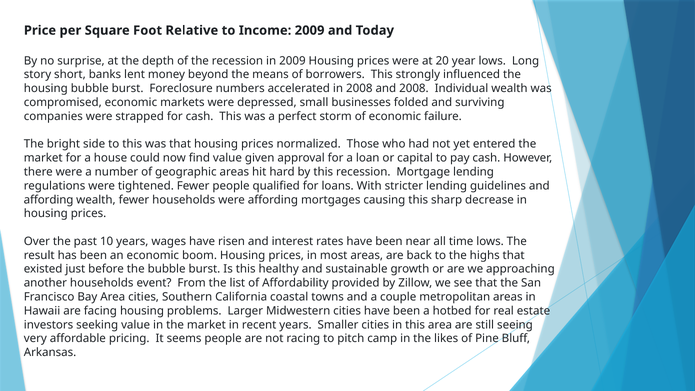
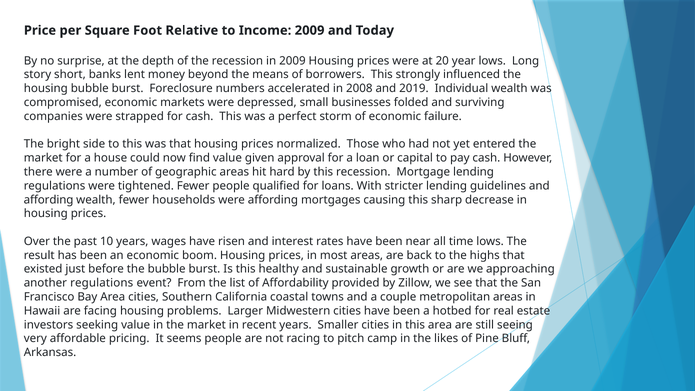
and 2008: 2008 -> 2019
another households: households -> regulations
